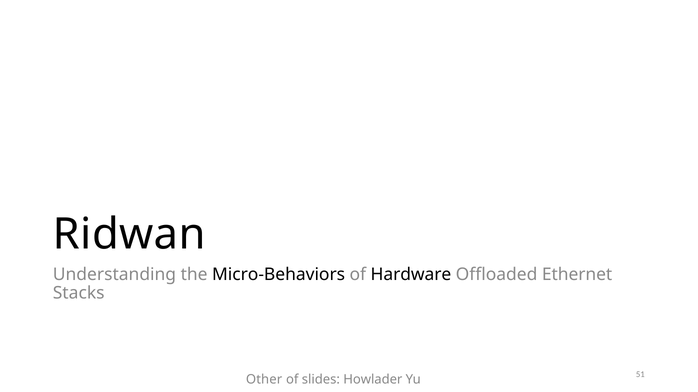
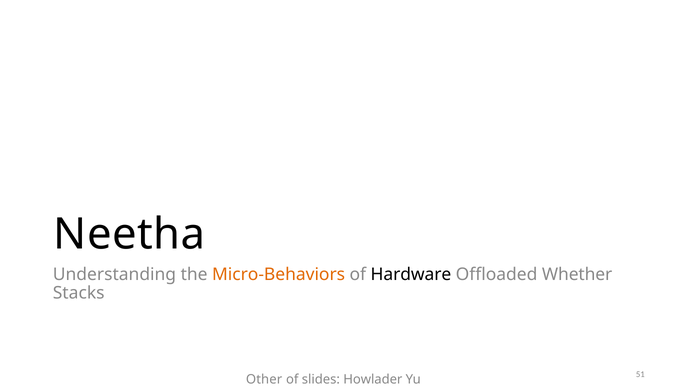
Ridwan: Ridwan -> Neetha
Micro-Behaviors colour: black -> orange
Ethernet: Ethernet -> Whether
